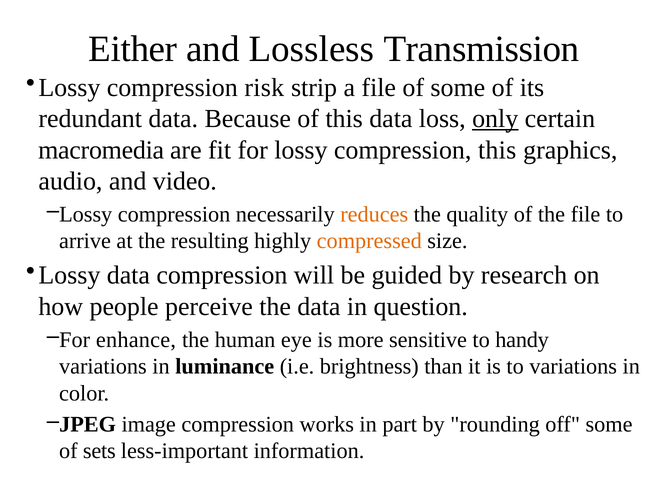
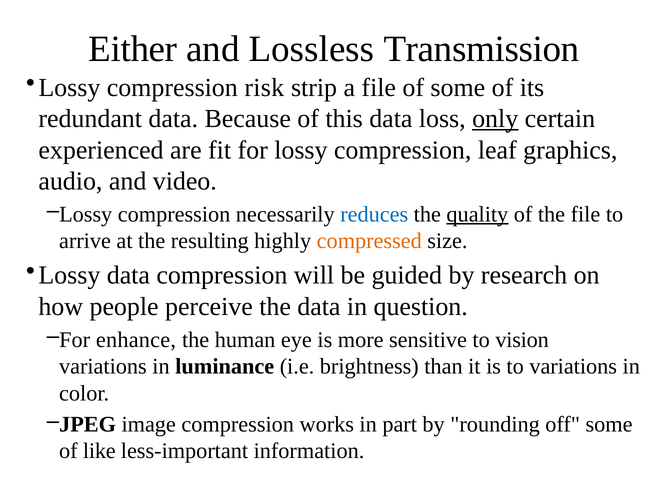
macromedia: macromedia -> experienced
compression this: this -> leaf
reduces colour: orange -> blue
quality underline: none -> present
handy: handy -> vision
sets: sets -> like
